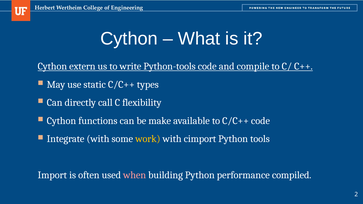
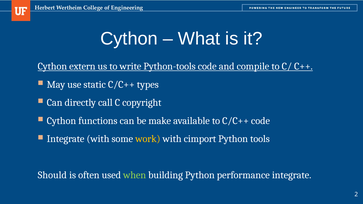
flexibility: flexibility -> copyright
Import: Import -> Should
when colour: pink -> light green
performance compiled: compiled -> integrate
